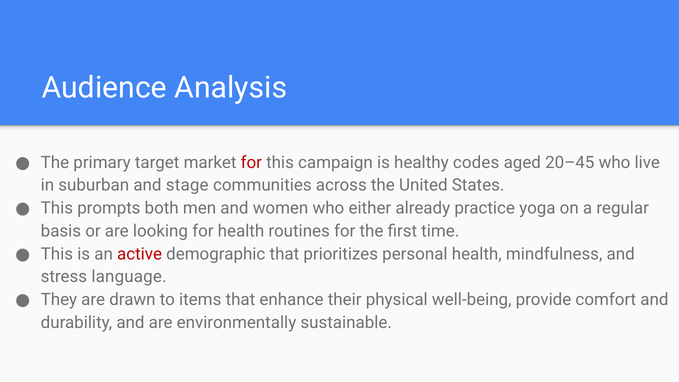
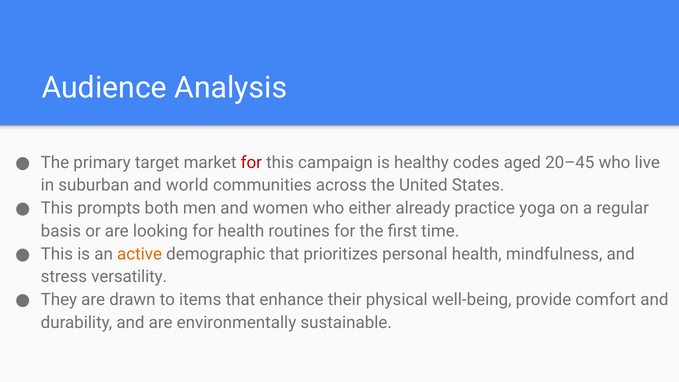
stage: stage -> world
active colour: red -> orange
language: language -> versatility
